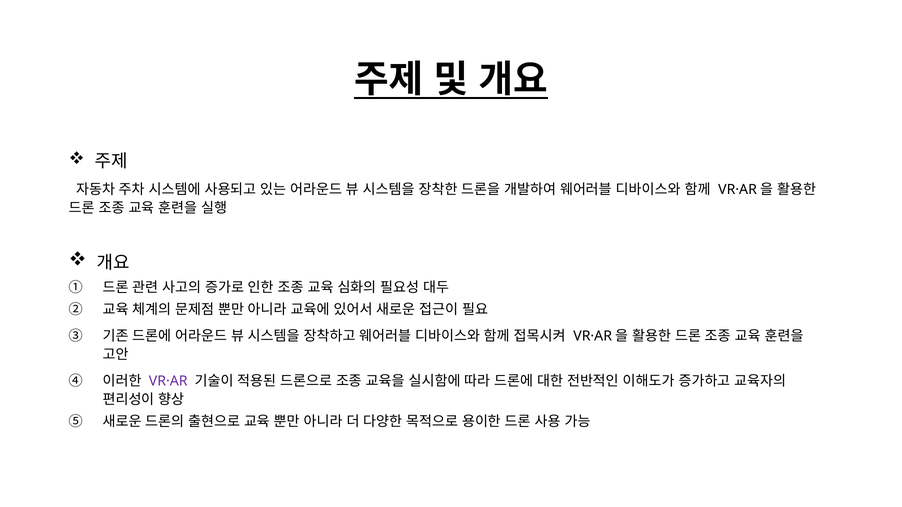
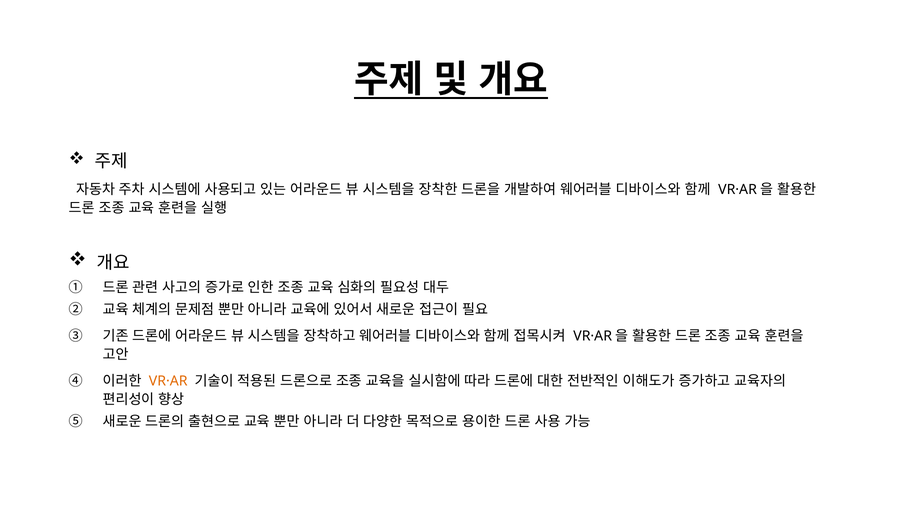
VR·AR colour: purple -> orange
